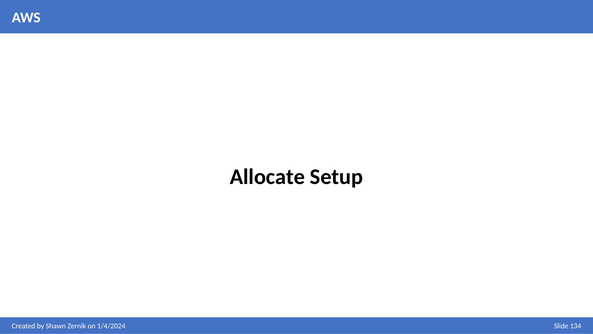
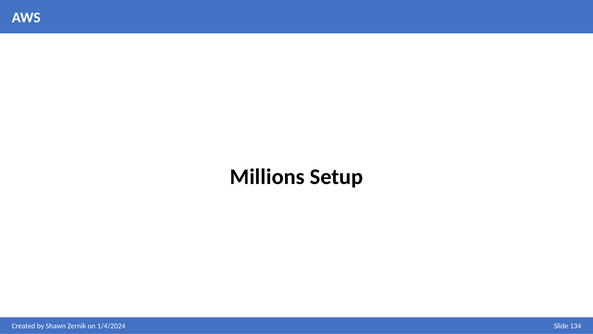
Allocate: Allocate -> Millions
